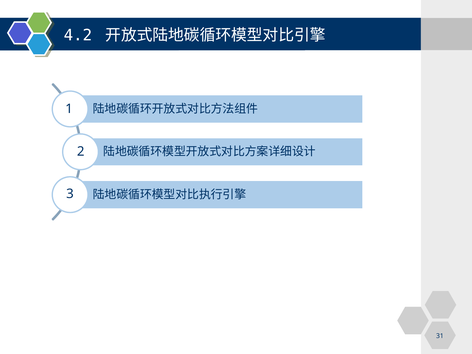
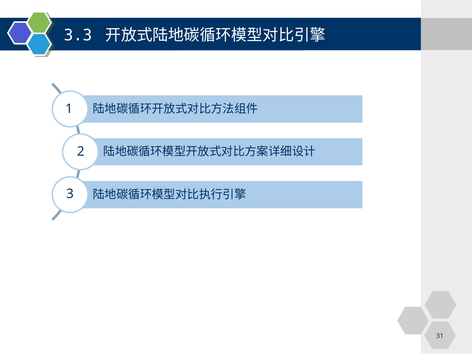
4.2: 4.2 -> 3.3
